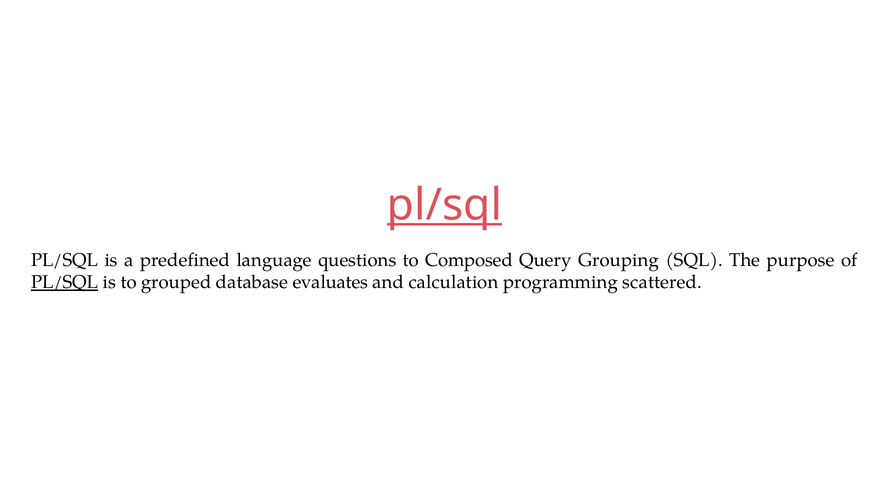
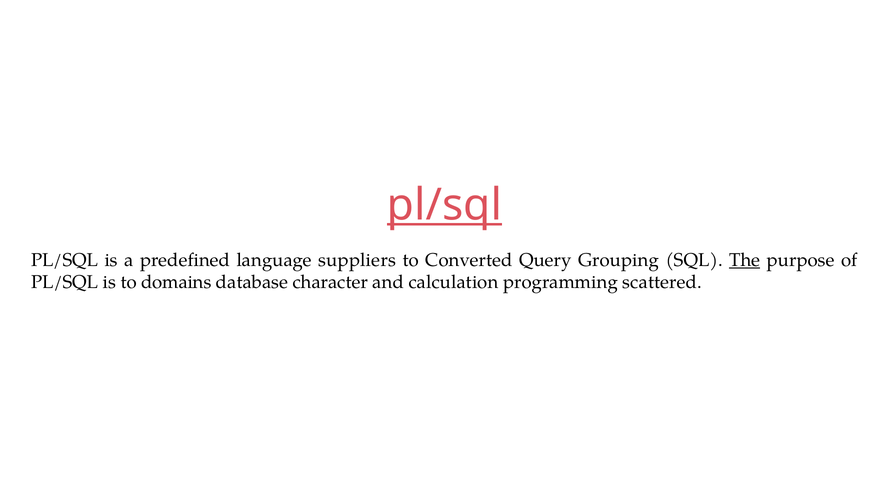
questions: questions -> suppliers
Composed: Composed -> Converted
The underline: none -> present
PL/SQL at (65, 282) underline: present -> none
grouped: grouped -> domains
evaluates: evaluates -> character
